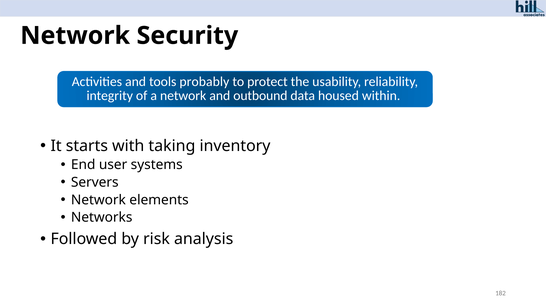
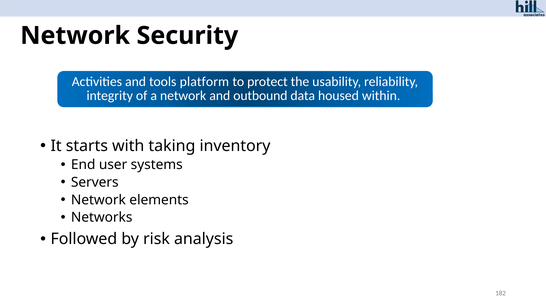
probably: probably -> platform
